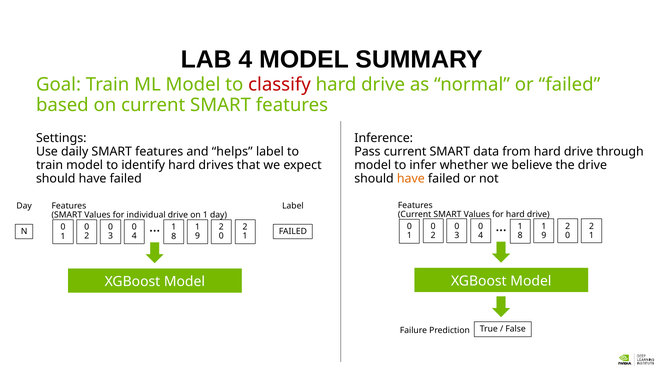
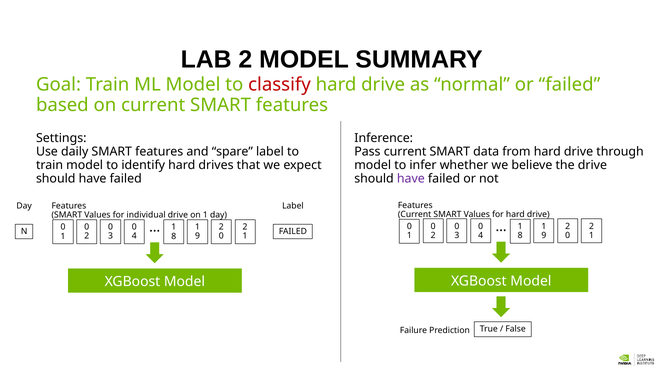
LAB 4: 4 -> 2
helps: helps -> spare
have at (411, 178) colour: orange -> purple
